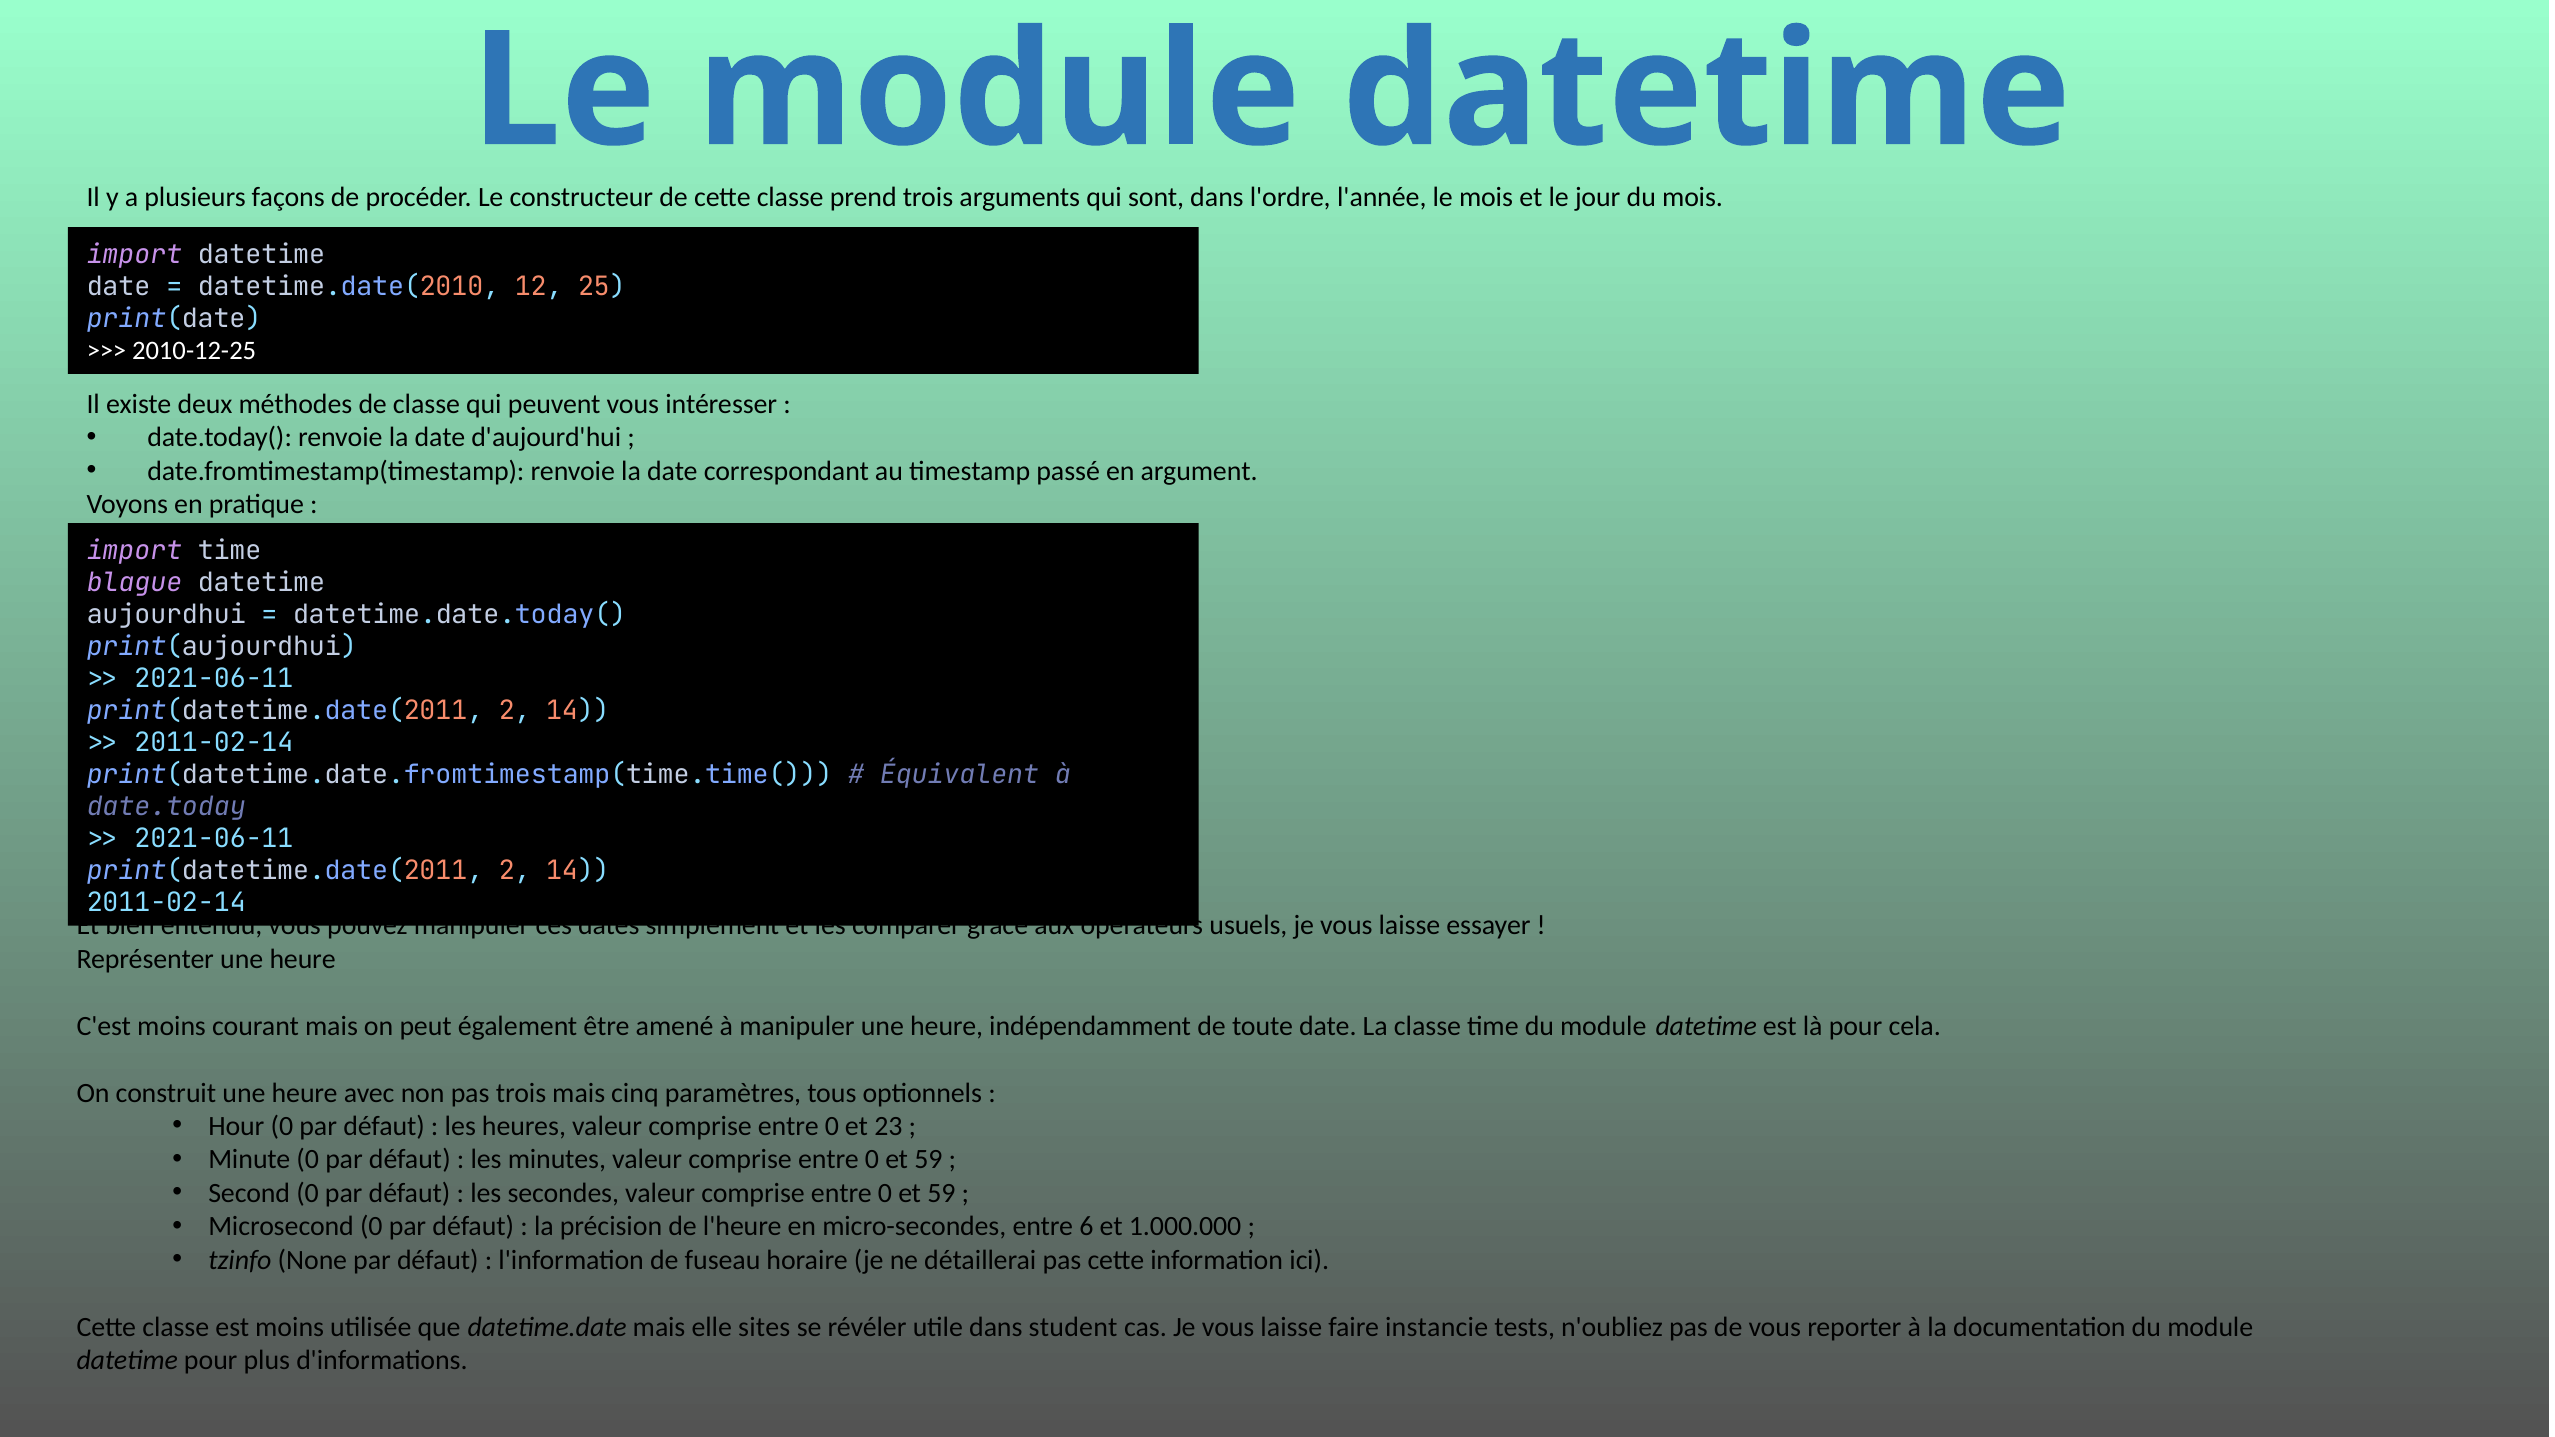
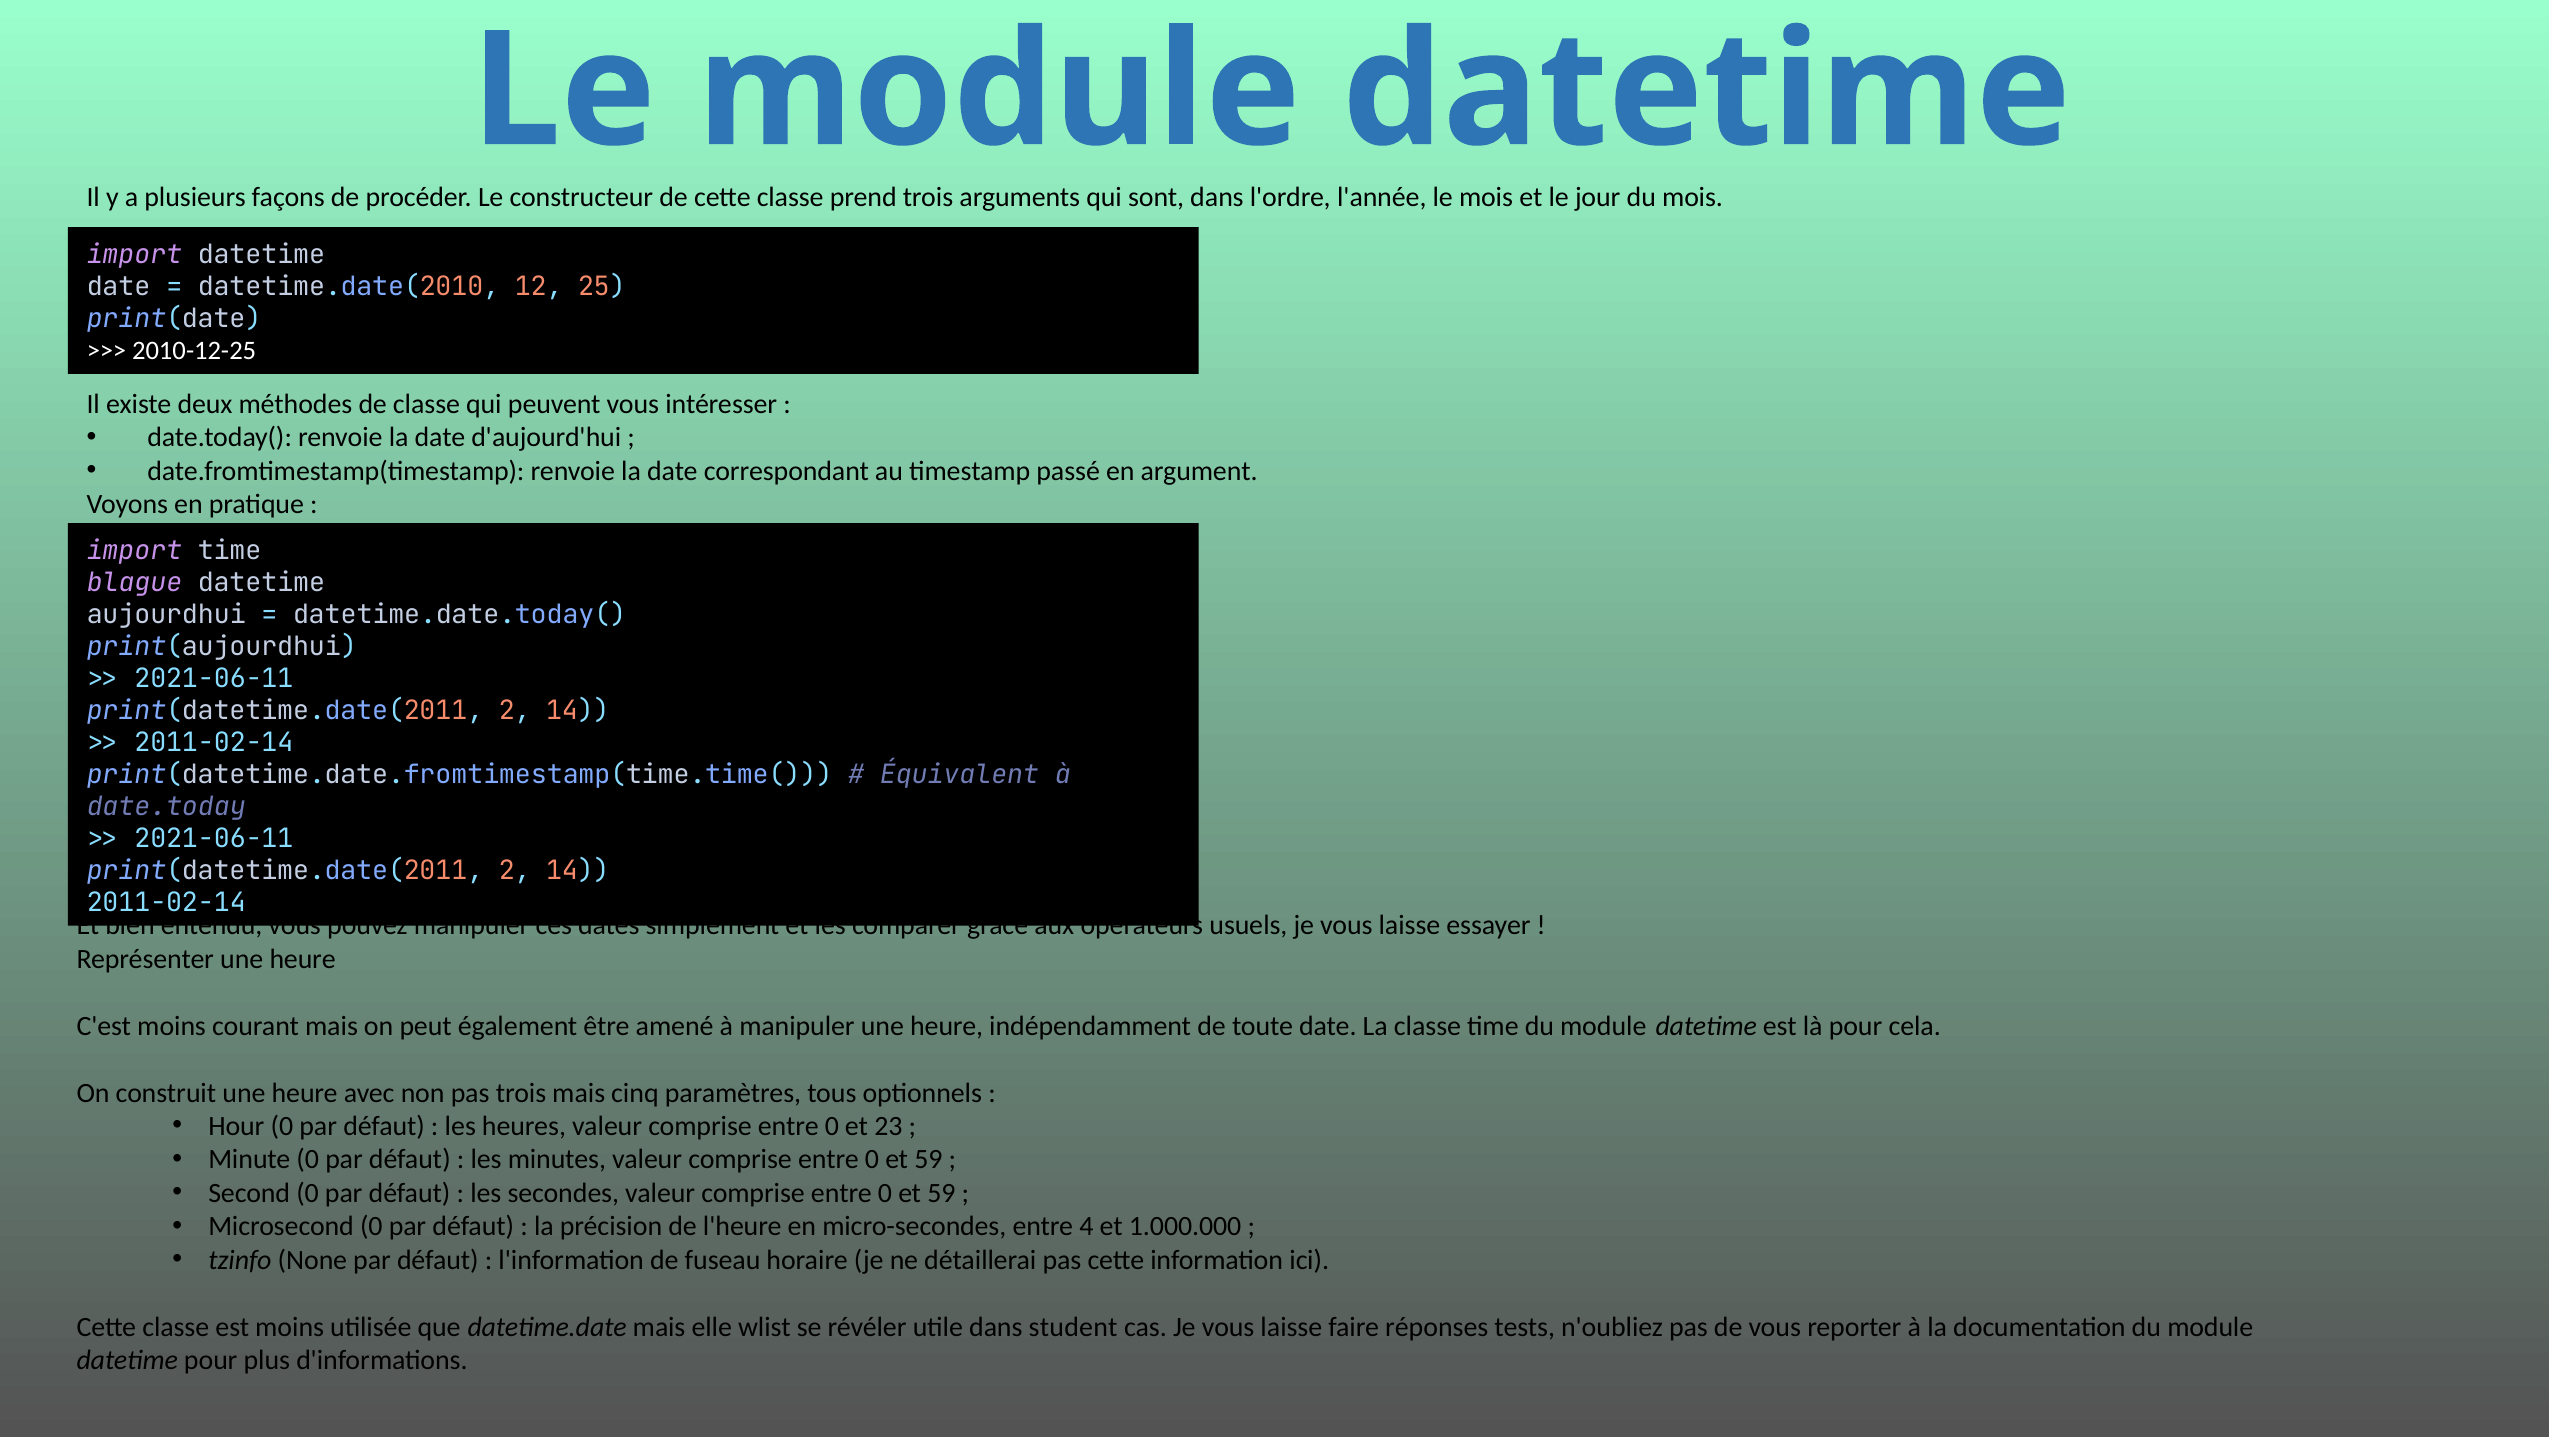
6: 6 -> 4
sites: sites -> wlist
instancie: instancie -> réponses
